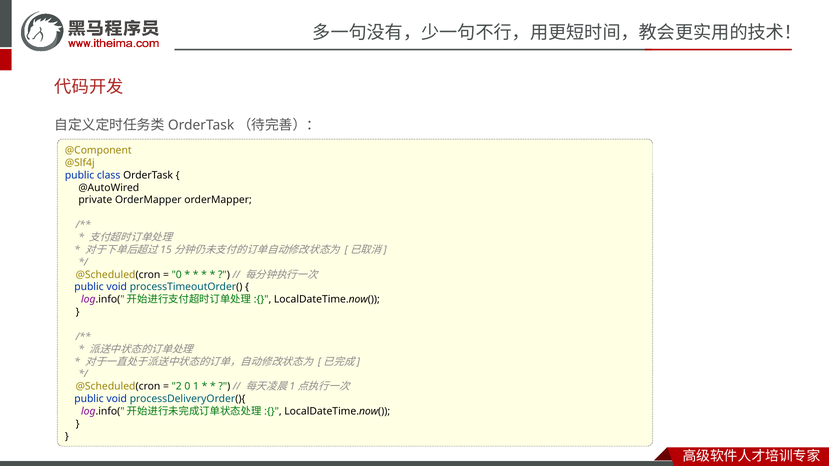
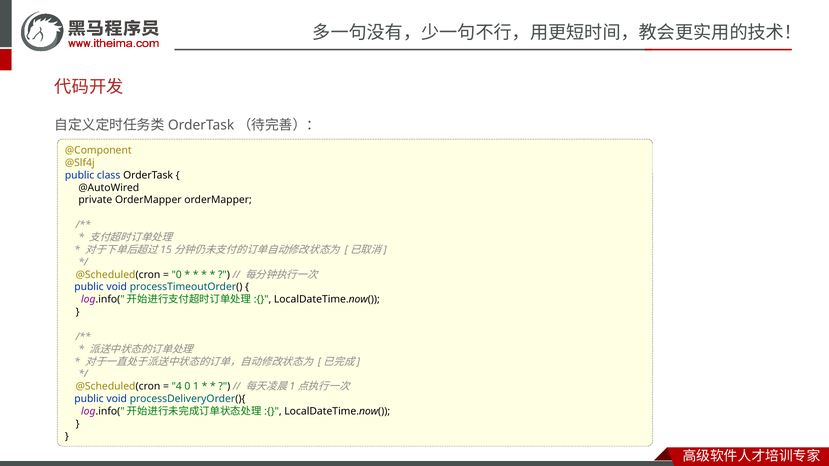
2: 2 -> 4
